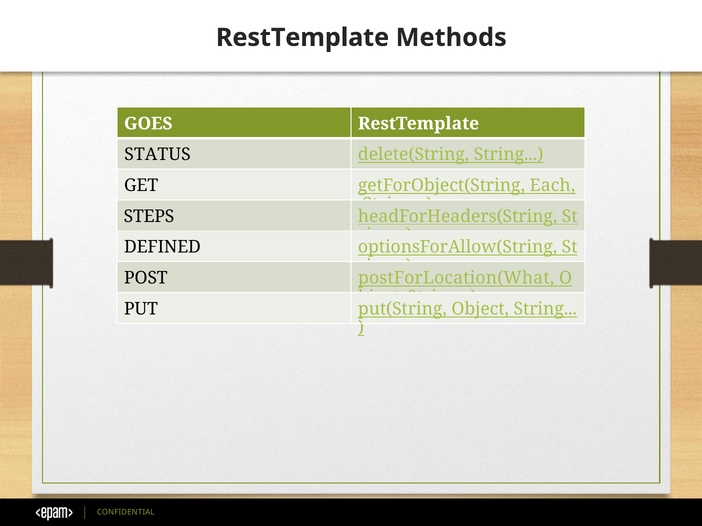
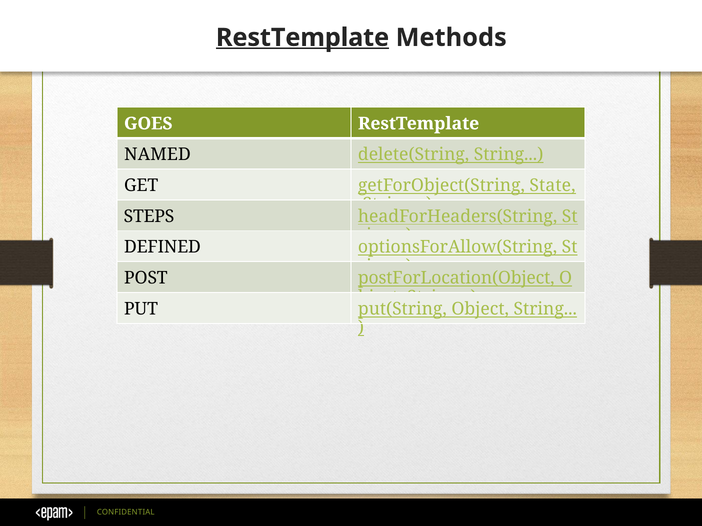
RestTemplate at (303, 38) underline: none -> present
STATUS: STATUS -> NAMED
Each: Each -> State
postForLocation(What: postForLocation(What -> postForLocation(Object
